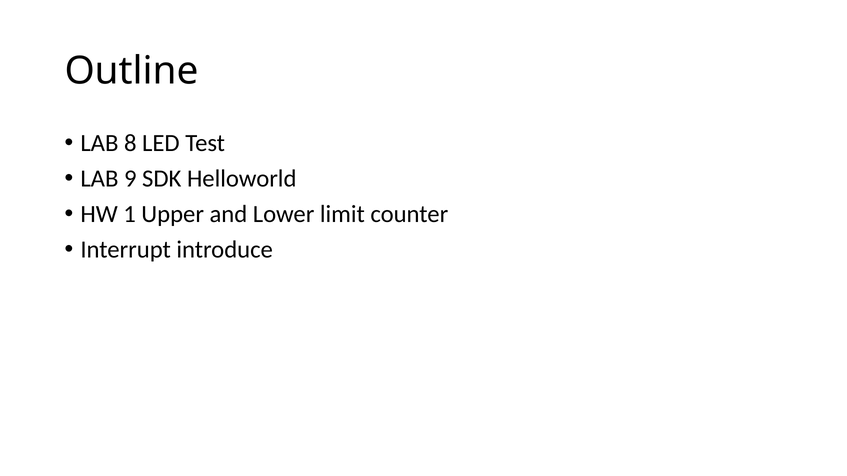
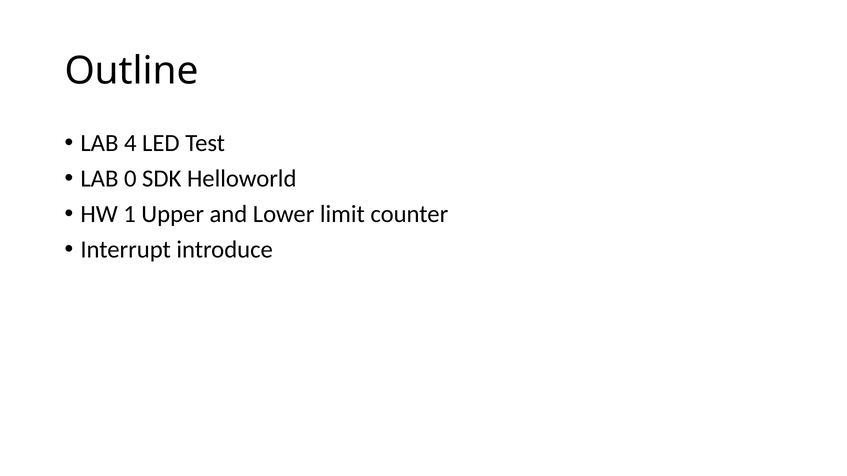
8: 8 -> 4
9: 9 -> 0
